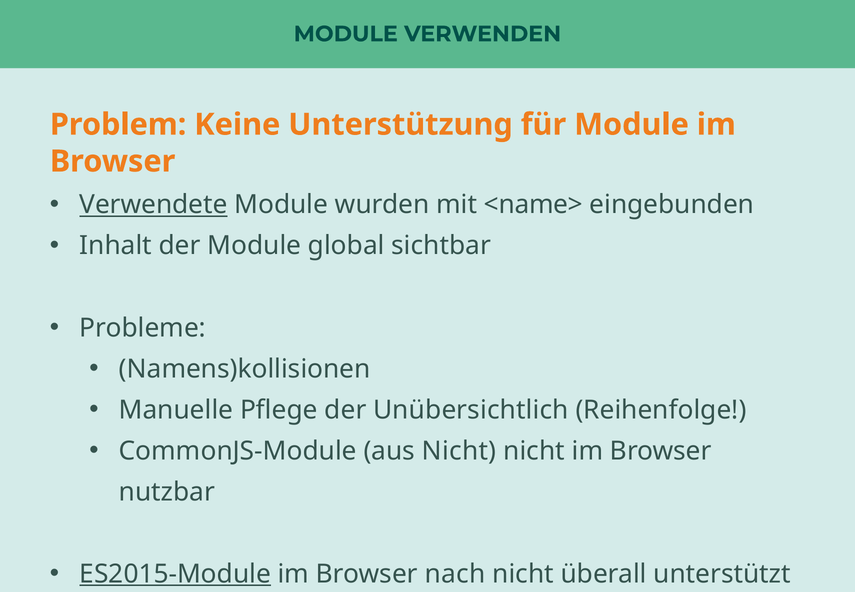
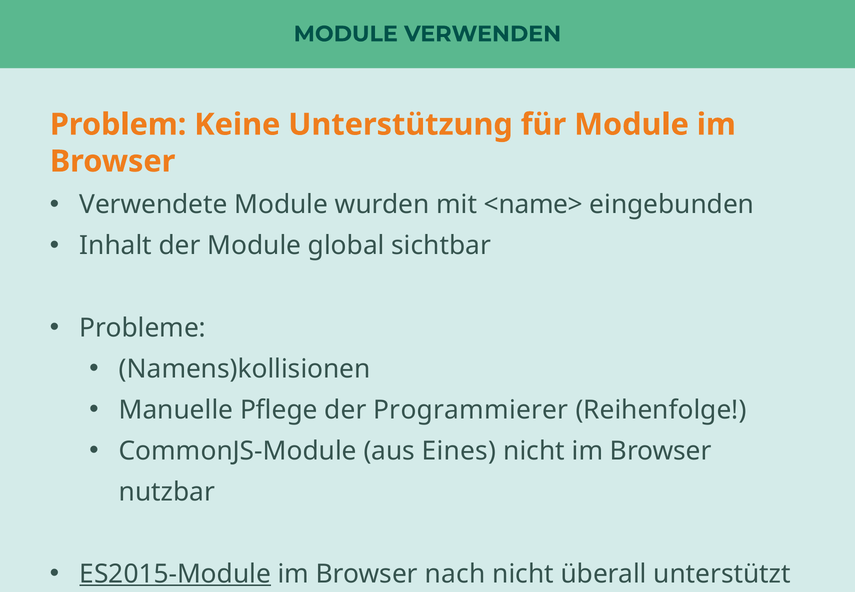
Verwendete underline: present -> none
Unübersichtlich: Unübersichtlich -> Programmierer
aus Nicht: Nicht -> Eines
